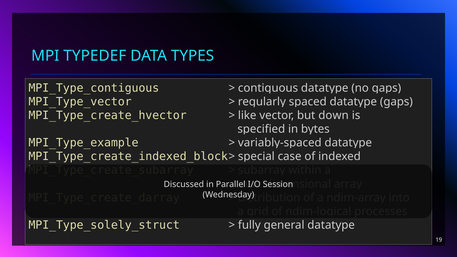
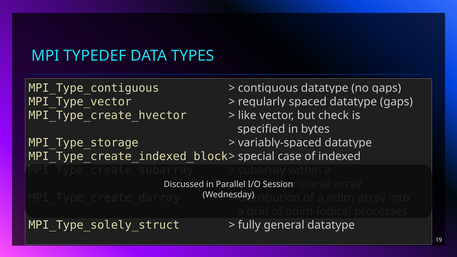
down: down -> check
MPI_Type_example: MPI_Type_example -> MPI_Type_storage
